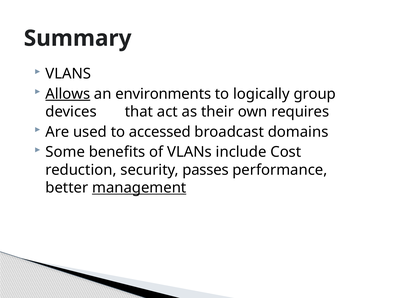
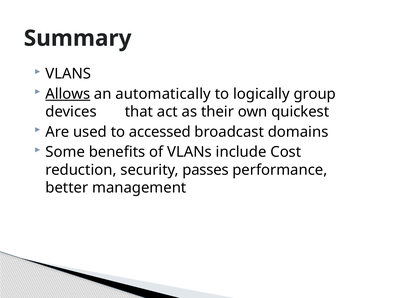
environments: environments -> automatically
requires: requires -> quickest
management underline: present -> none
